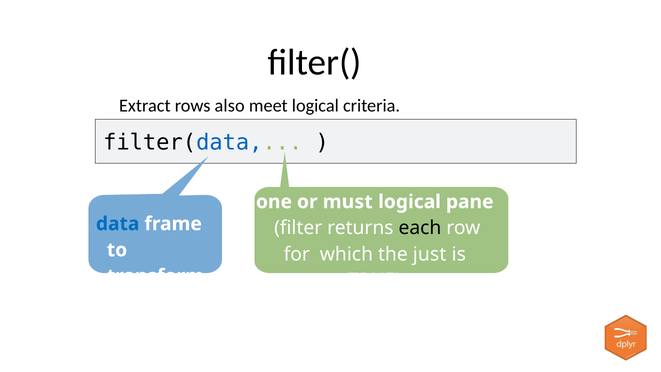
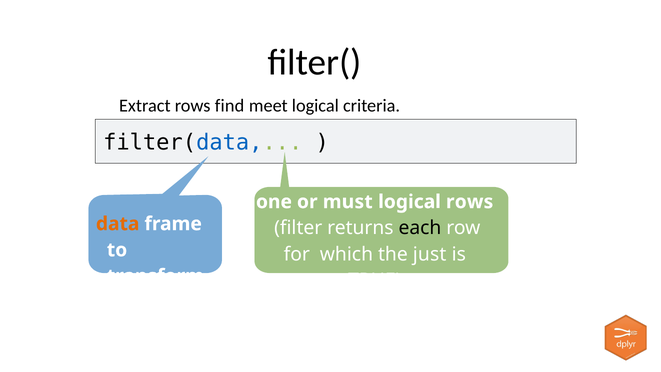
also: also -> find
logical pane: pane -> rows
data colour: blue -> orange
